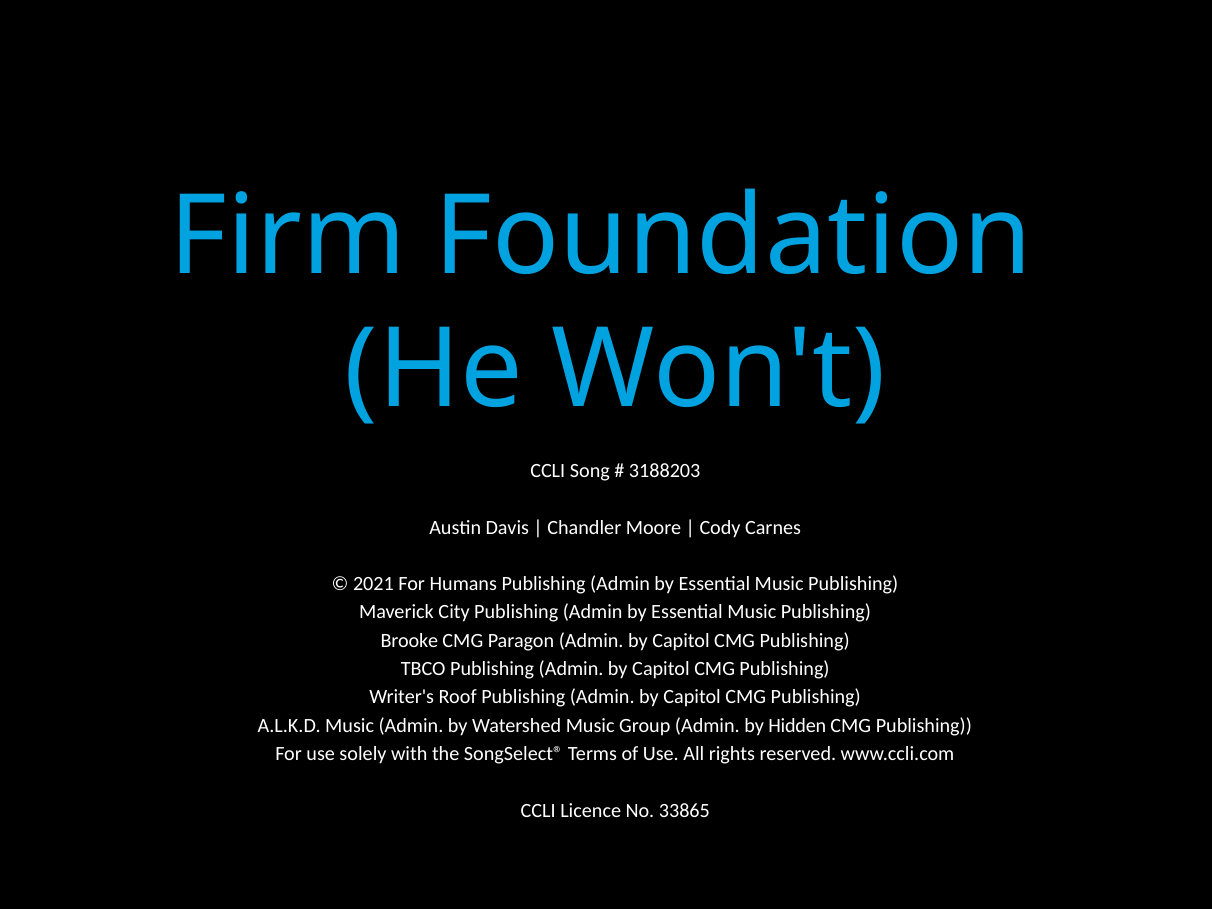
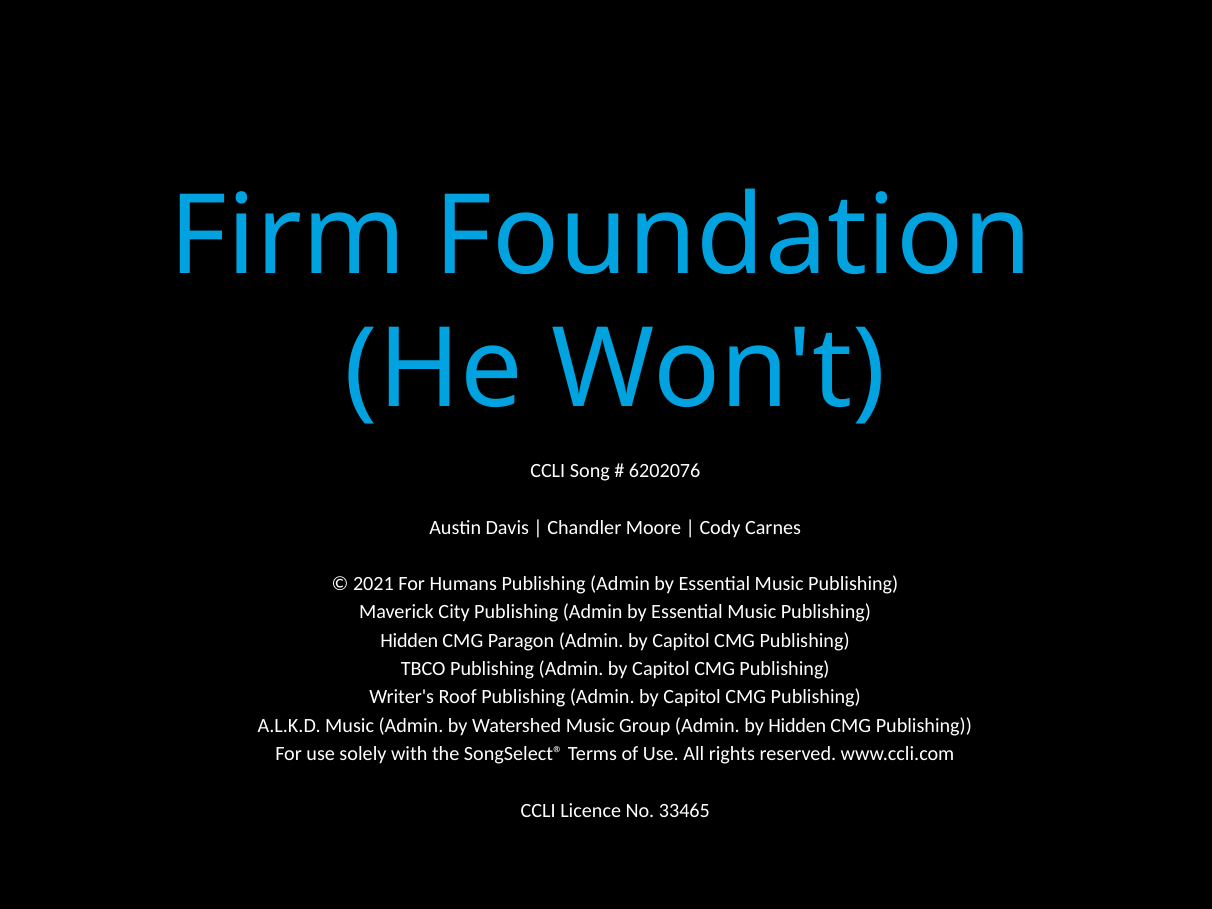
3188203: 3188203 -> 6202076
Brooke at (409, 641): Brooke -> Hidden
33865: 33865 -> 33465
